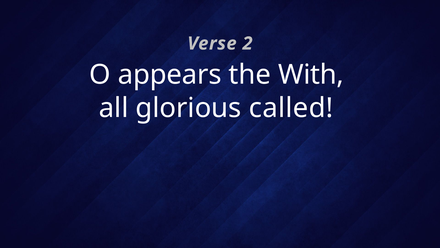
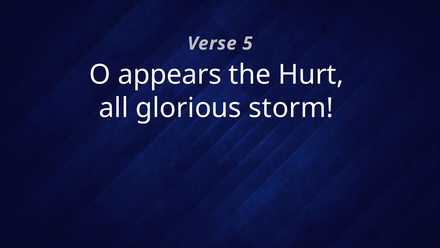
2: 2 -> 5
With: With -> Hurt
called: called -> storm
